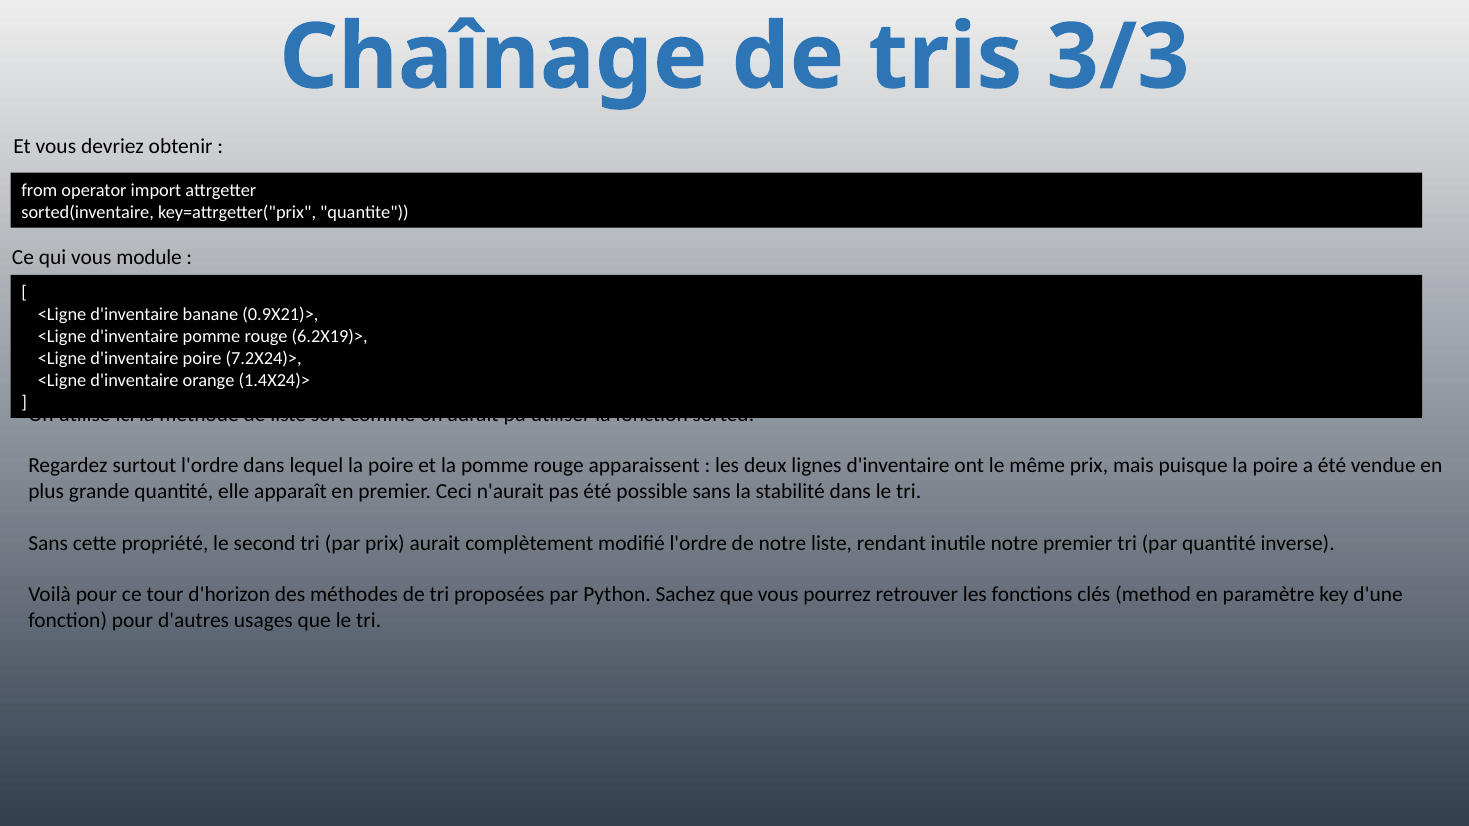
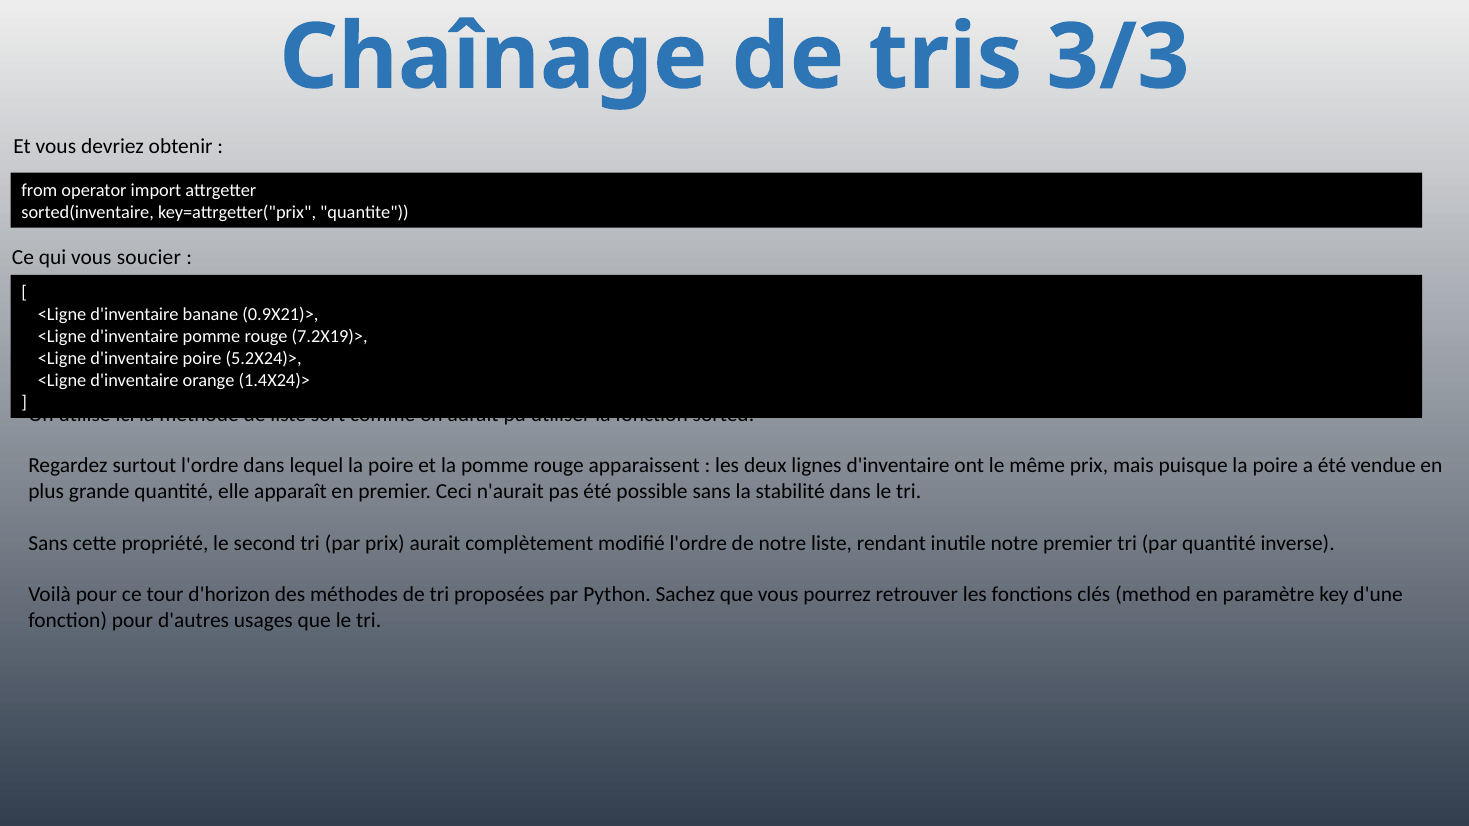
module: module -> soucier
6.2X19)>: 6.2X19)> -> 7.2X19)>
7.2X24)>: 7.2X24)> -> 5.2X24)>
